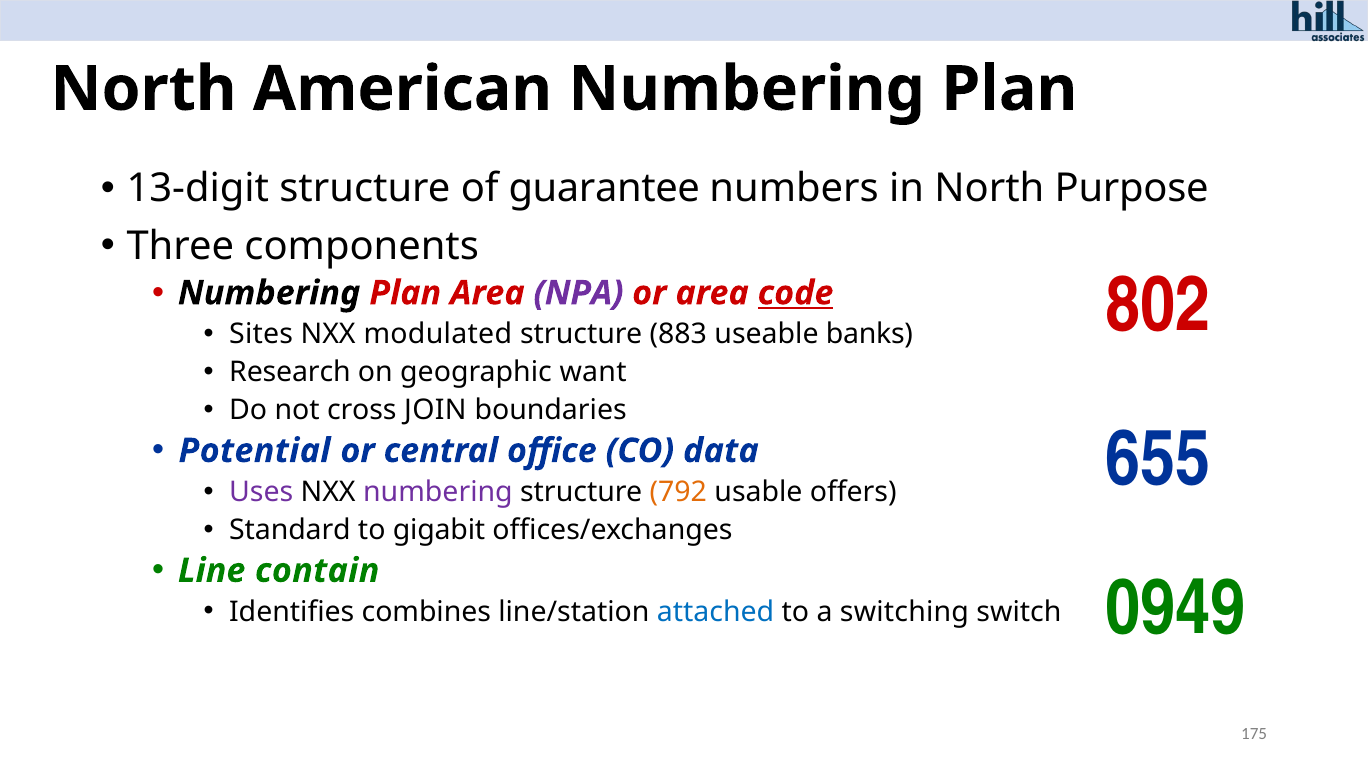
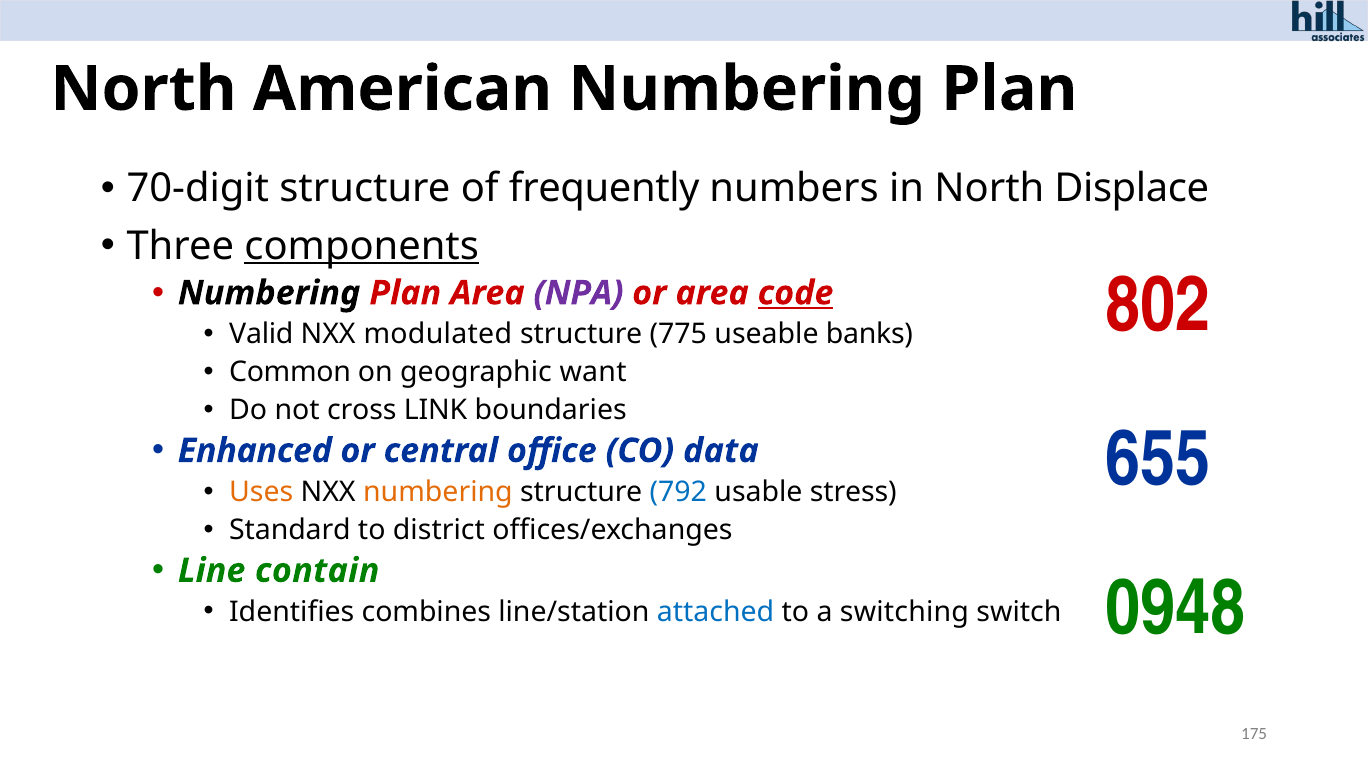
13-digit: 13-digit -> 70-digit
guarantee: guarantee -> frequently
Purpose: Purpose -> Displace
components underline: none -> present
Sites: Sites -> Valid
883: 883 -> 775
Research: Research -> Common
JOIN: JOIN -> LINK
Potential: Potential -> Enhanced
Uses colour: purple -> orange
numbering at (438, 492) colour: purple -> orange
792 colour: orange -> blue
offers: offers -> stress
gigabit: gigabit -> district
0949: 0949 -> 0948
